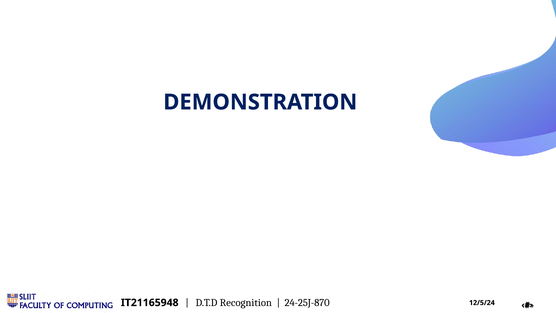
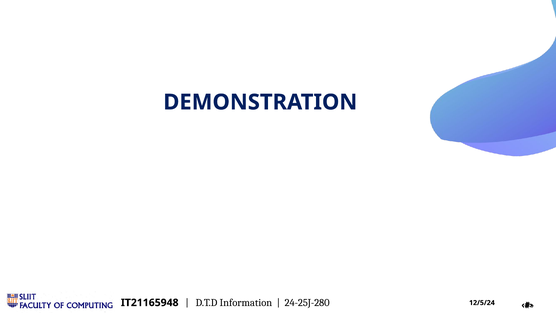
Recognition: Recognition -> Information
24-25J-870: 24-25J-870 -> 24-25J-280
